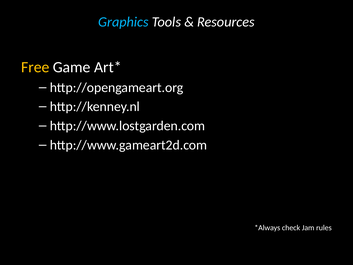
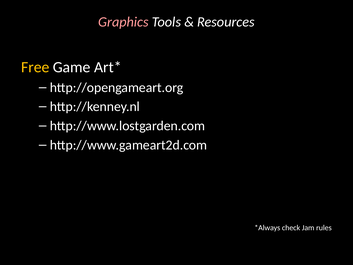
Graphics colour: light blue -> pink
